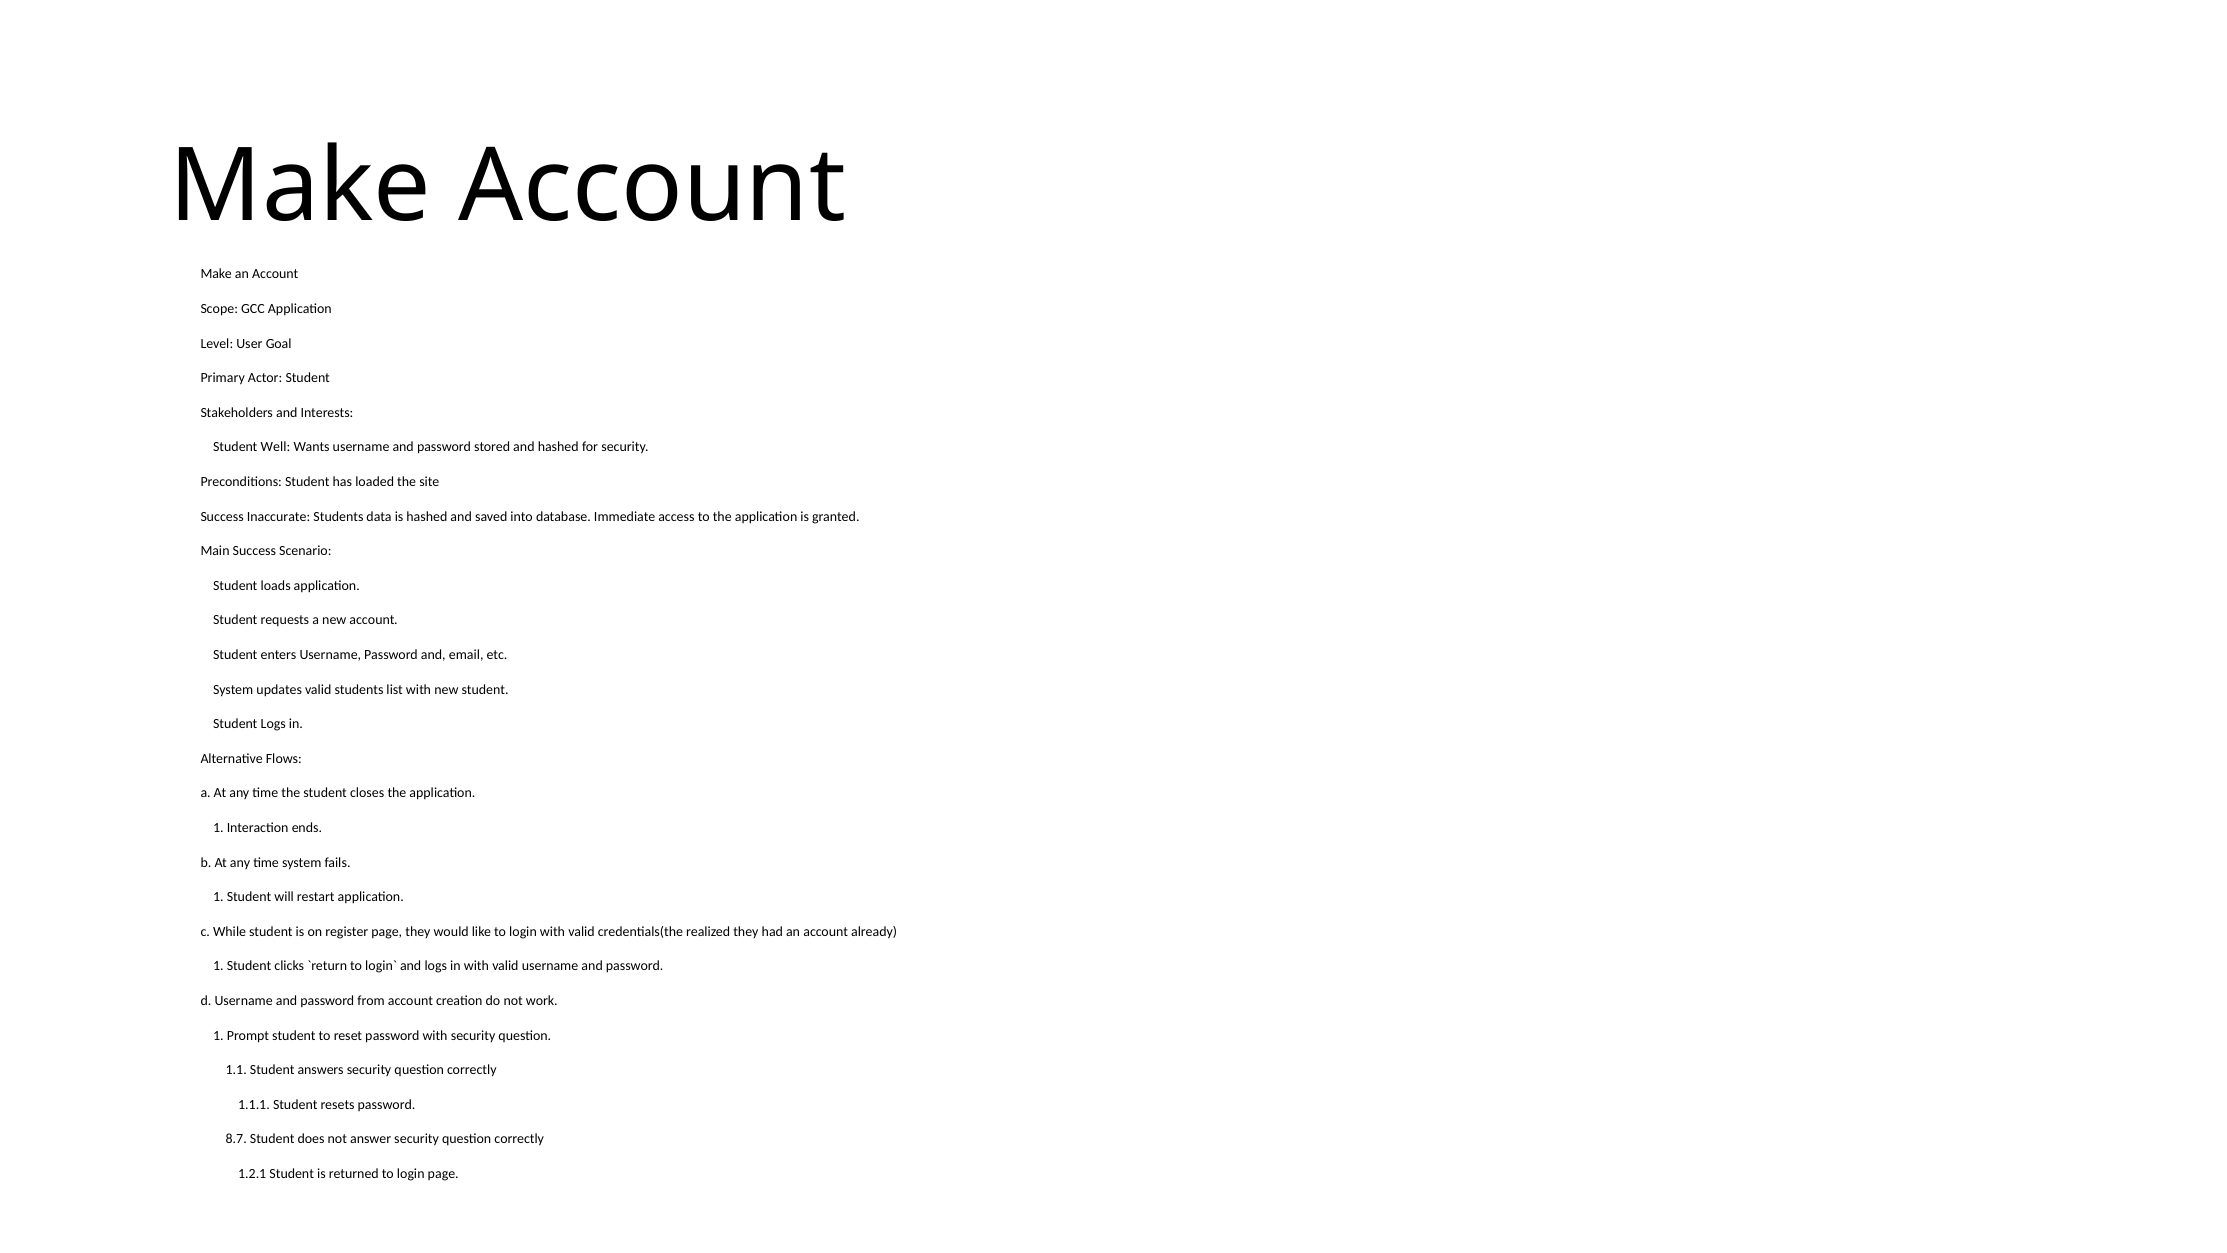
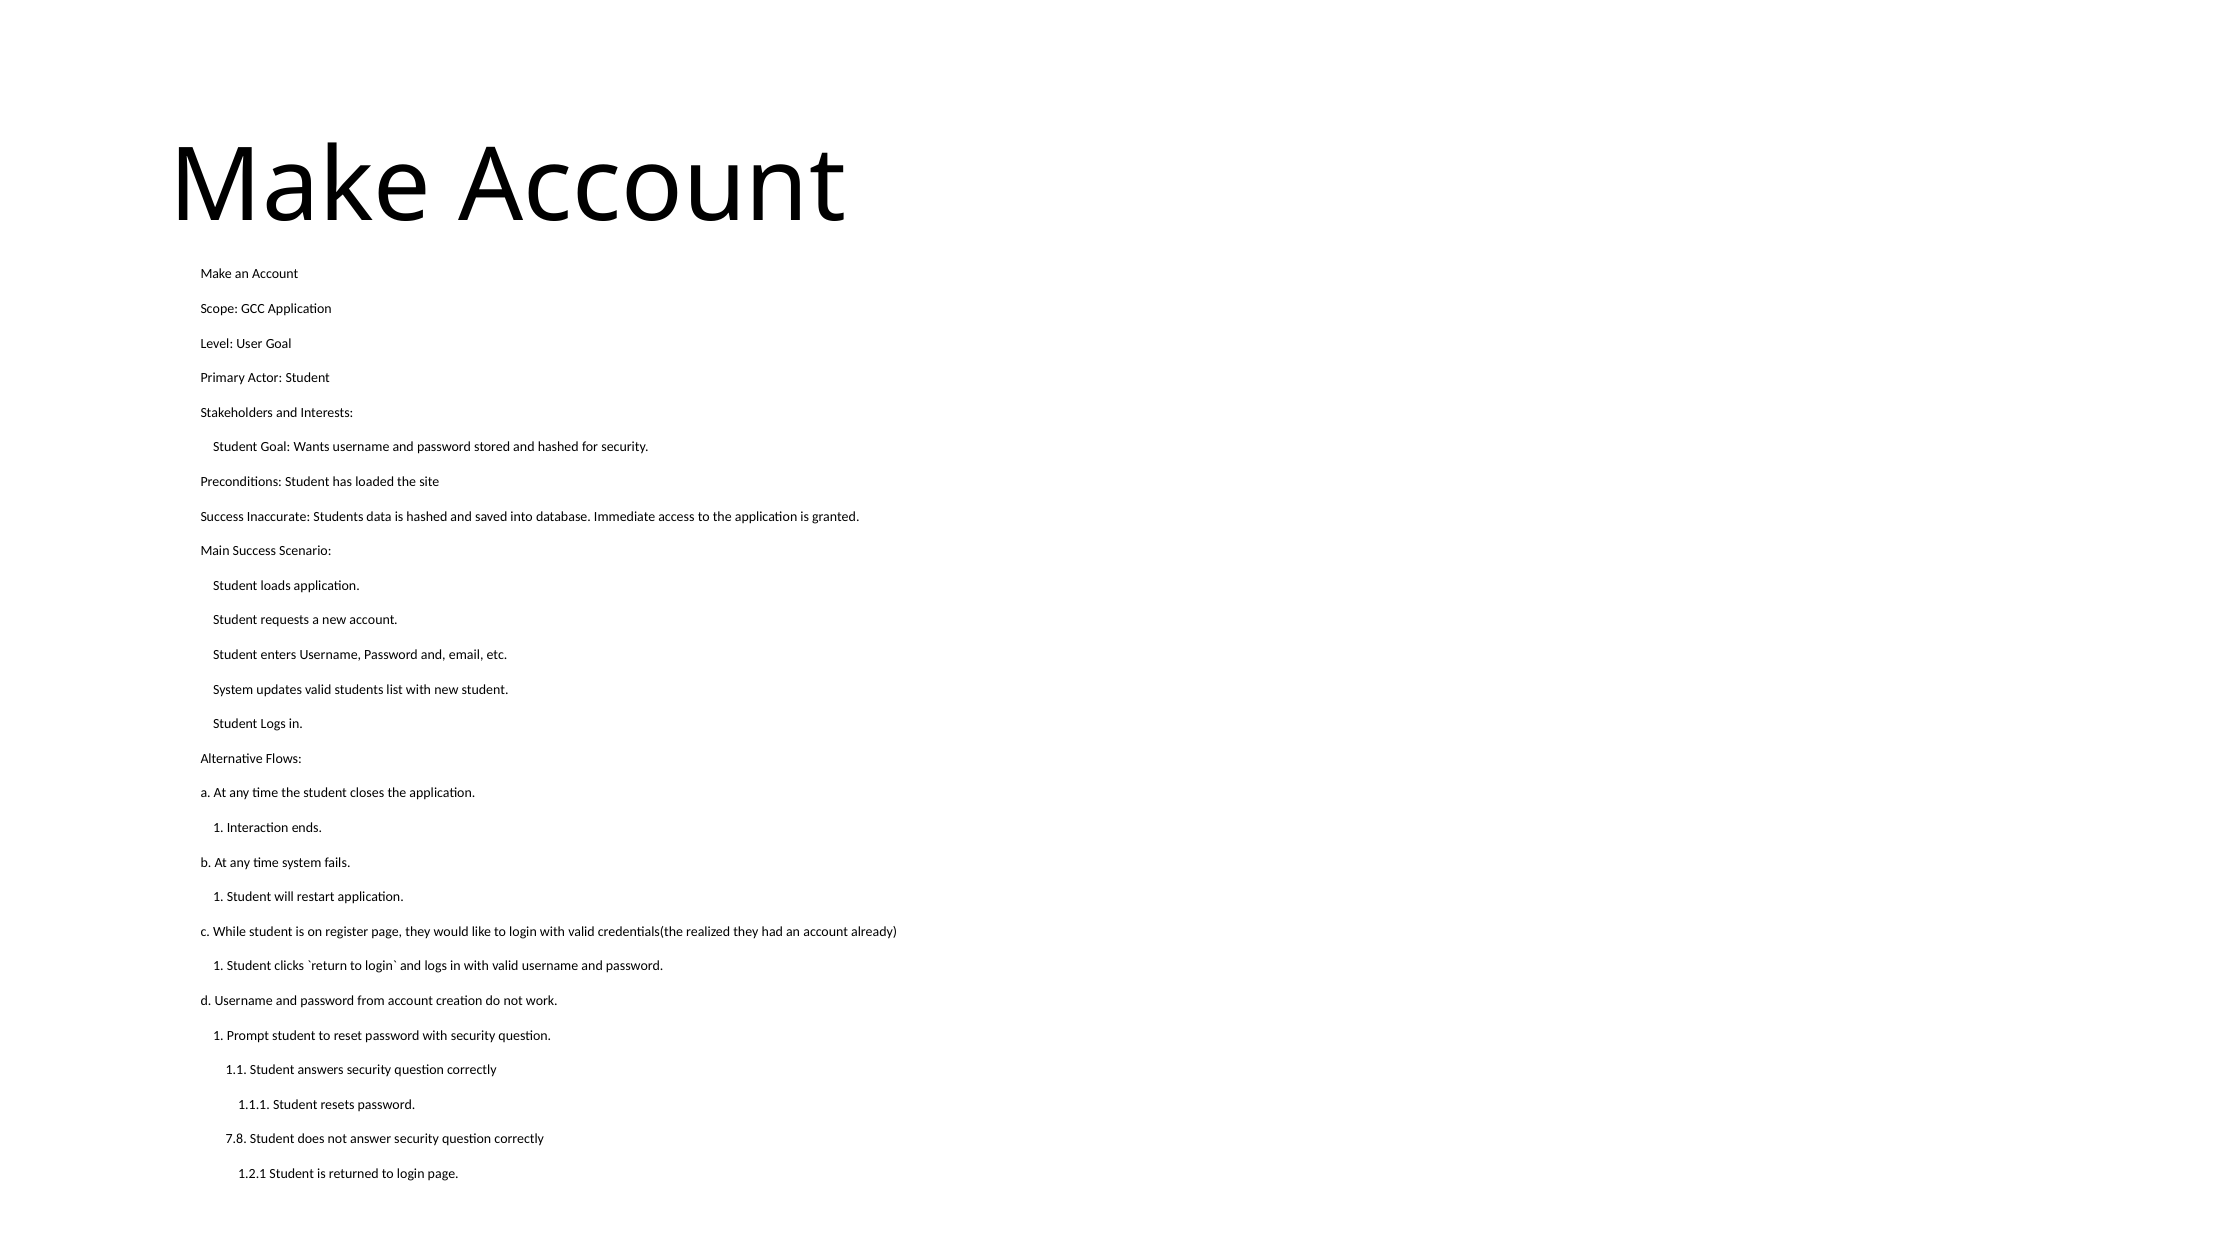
Student Well: Well -> Goal
8.7: 8.7 -> 7.8
